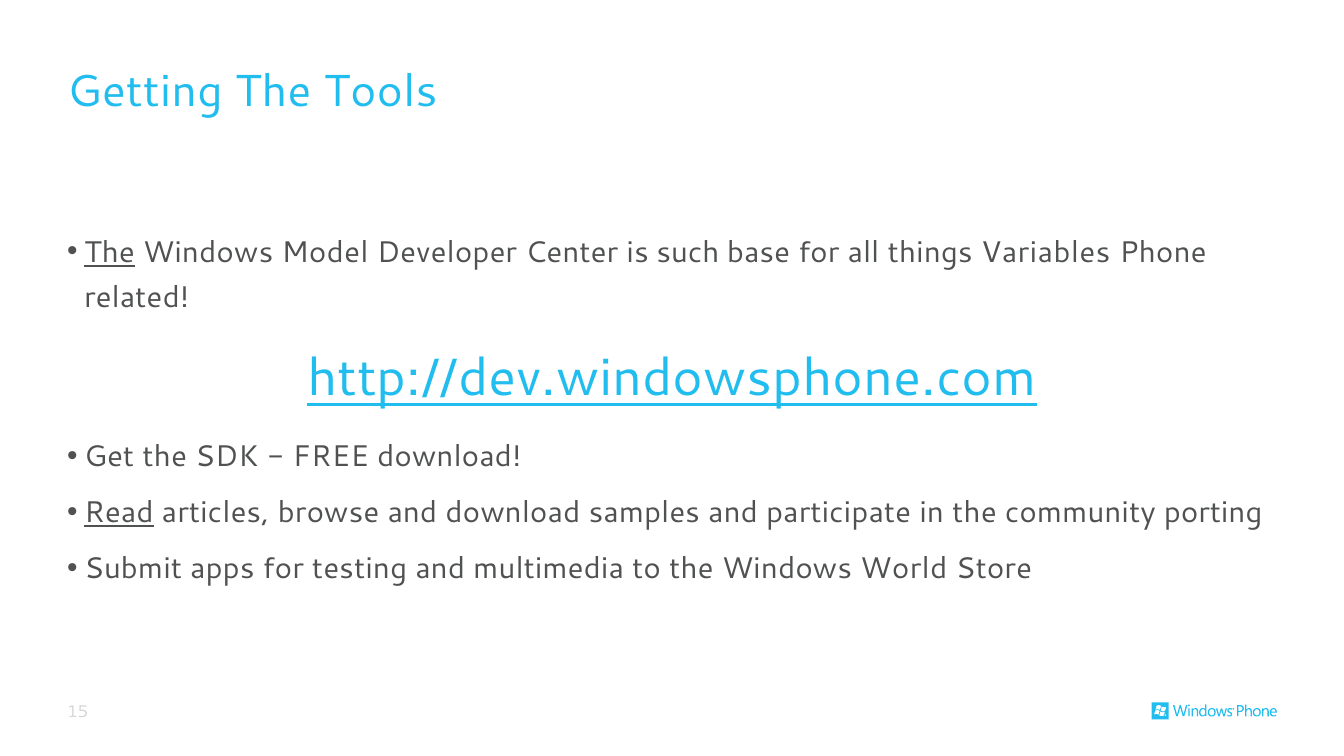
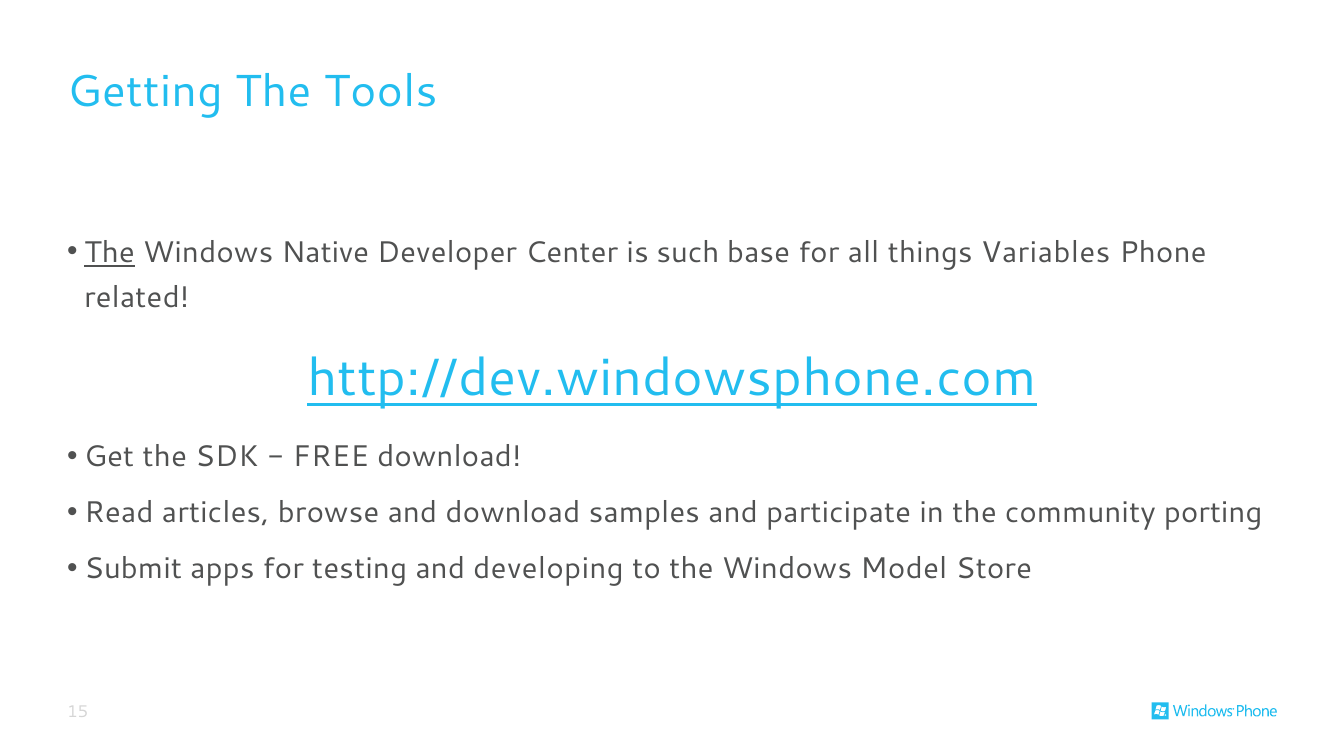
Model: Model -> Native
Read underline: present -> none
multimedia: multimedia -> developing
World: World -> Model
